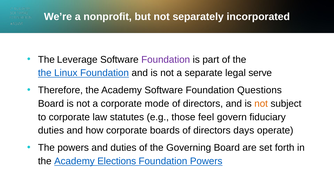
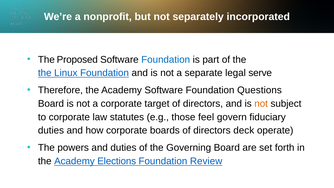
Leverage: Leverage -> Proposed
Foundation at (166, 60) colour: purple -> blue
mode: mode -> target
days: days -> deck
Foundation Powers: Powers -> Review
